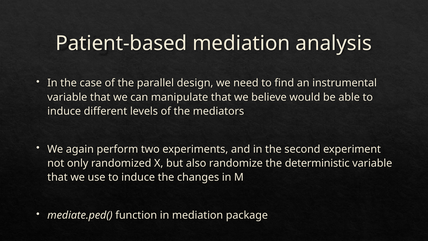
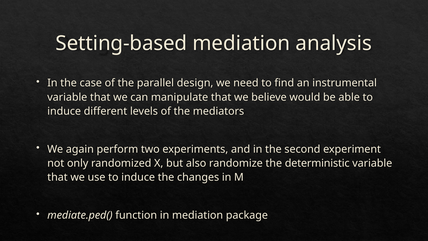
Patient-based: Patient-based -> Setting-based
